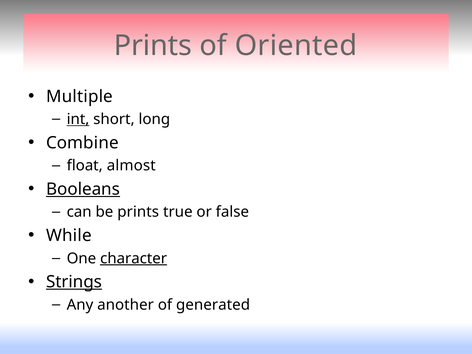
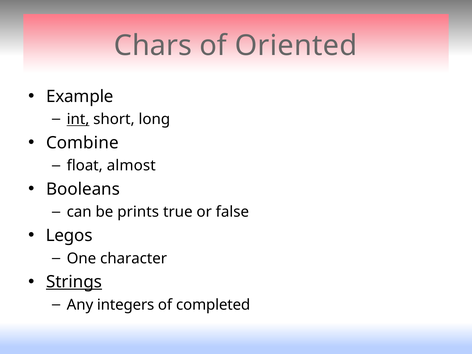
Prints at (153, 46): Prints -> Chars
Multiple: Multiple -> Example
Booleans underline: present -> none
While: While -> Legos
character underline: present -> none
another: another -> integers
generated: generated -> completed
